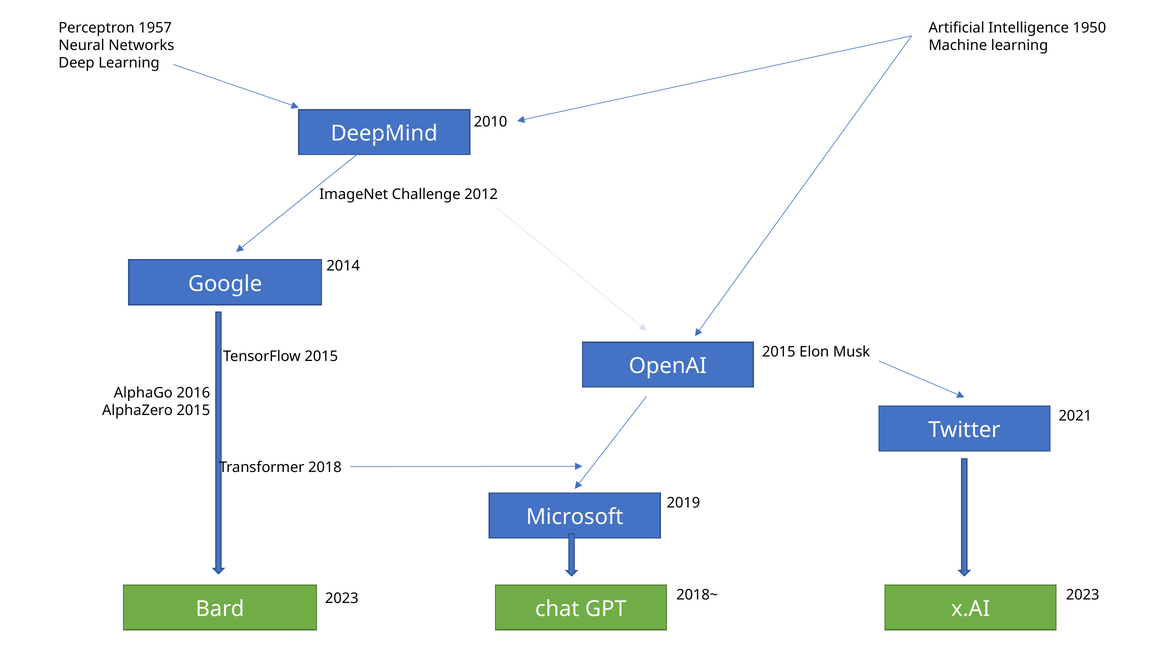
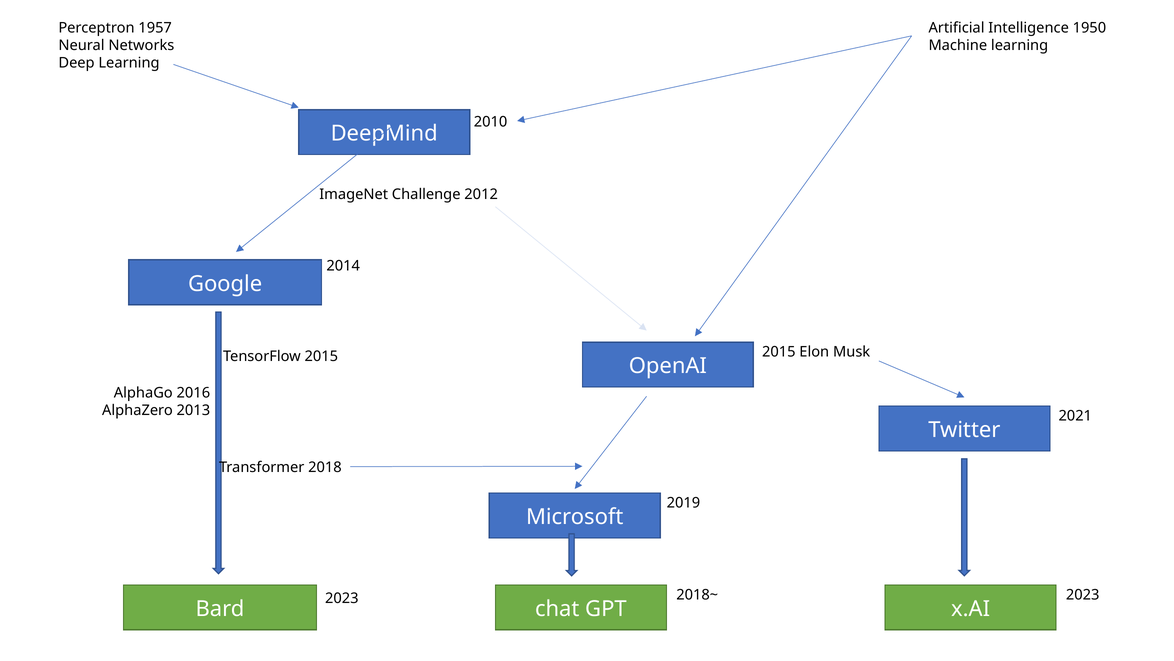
AlphaZero 2015: 2015 -> 2013
